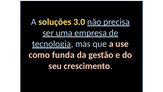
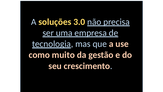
funda: funda -> muito
